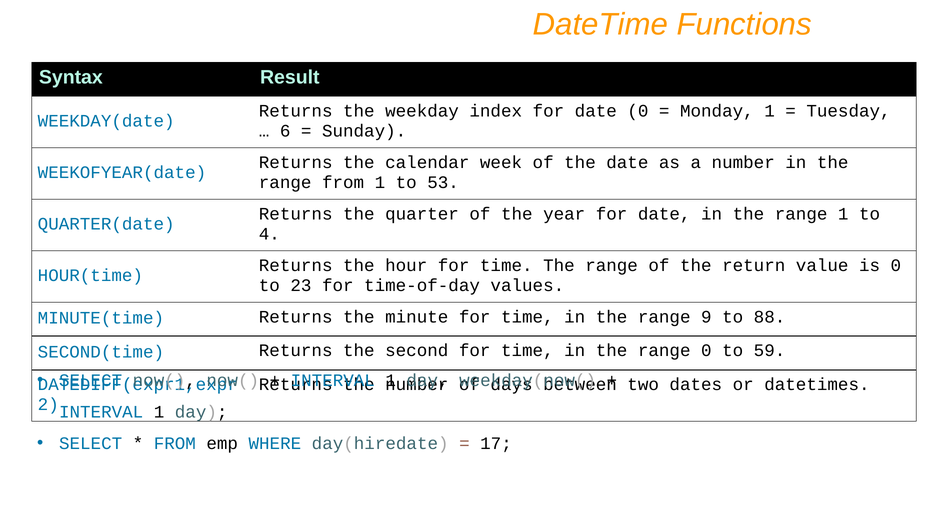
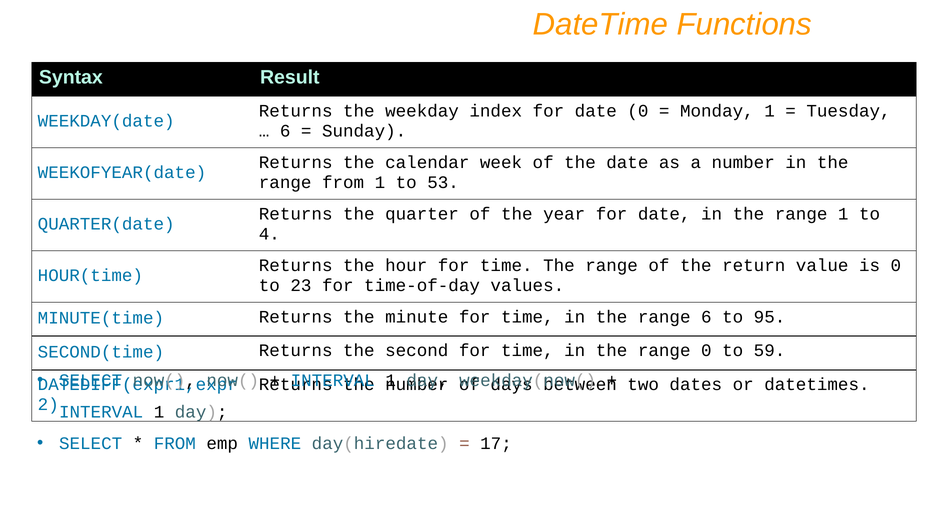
range 9: 9 -> 6
88: 88 -> 95
